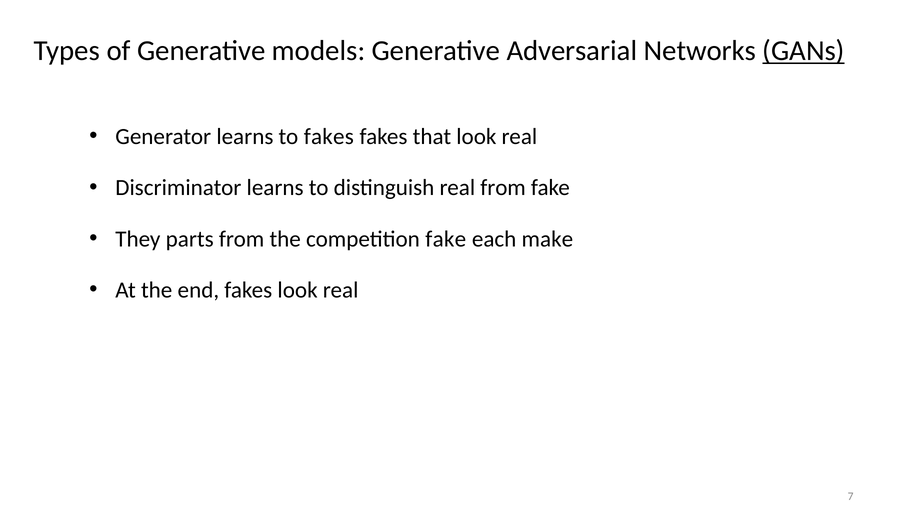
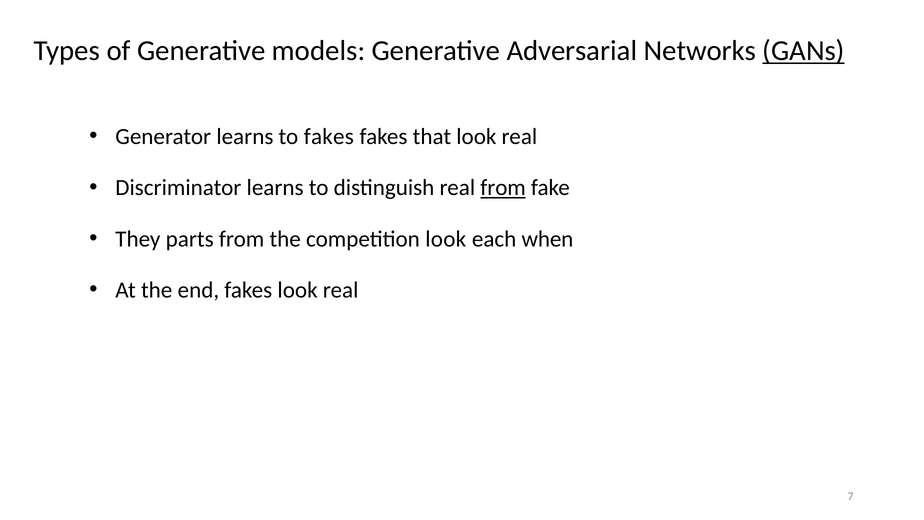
from at (503, 188) underline: none -> present
competition fake: fake -> look
make: make -> when
